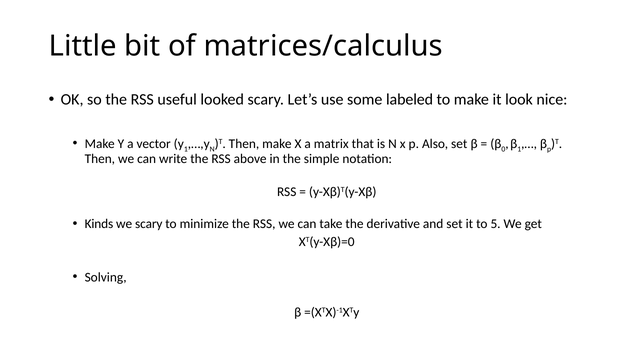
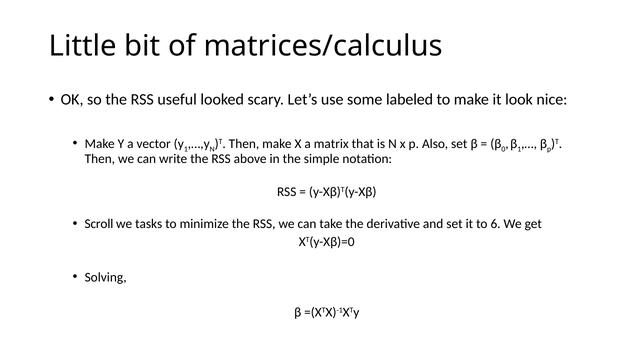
Kinds: Kinds -> Scroll
we scary: scary -> tasks
5: 5 -> 6
